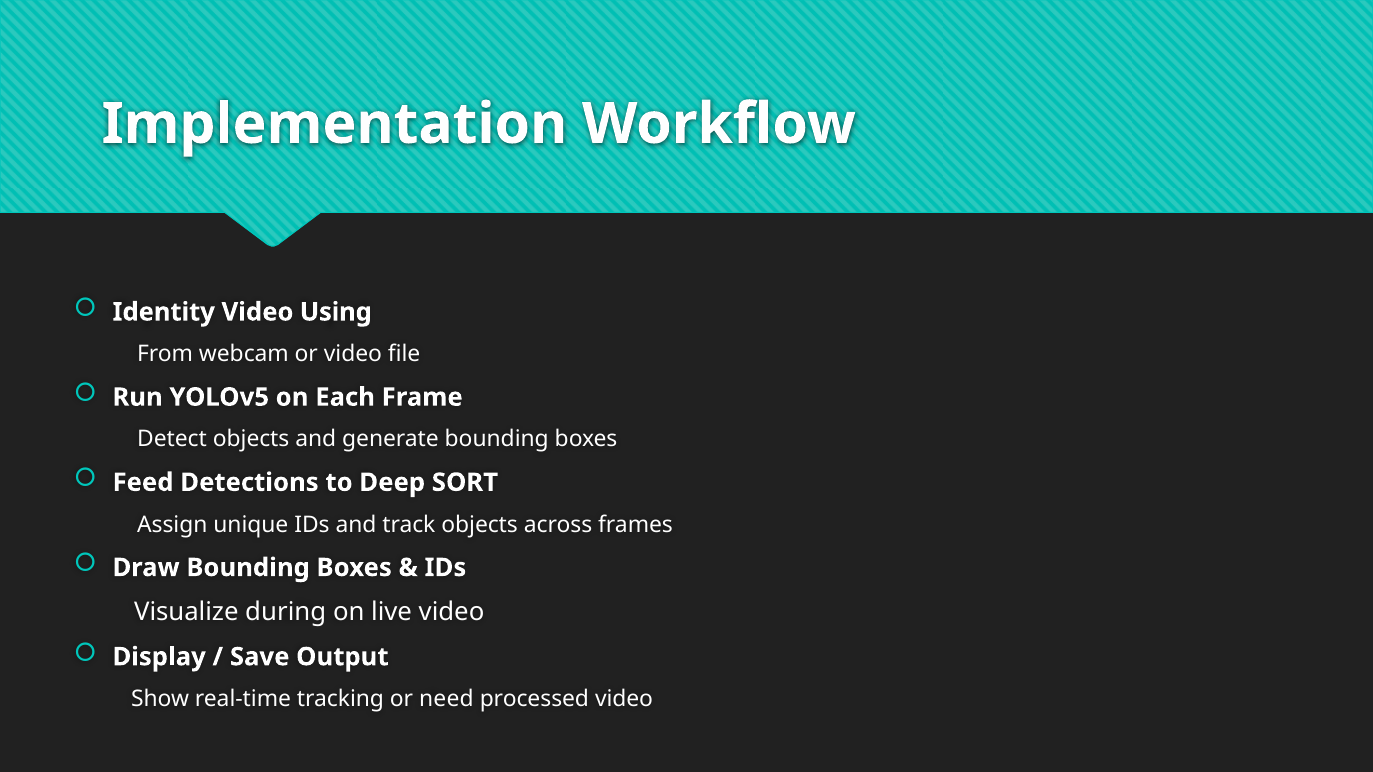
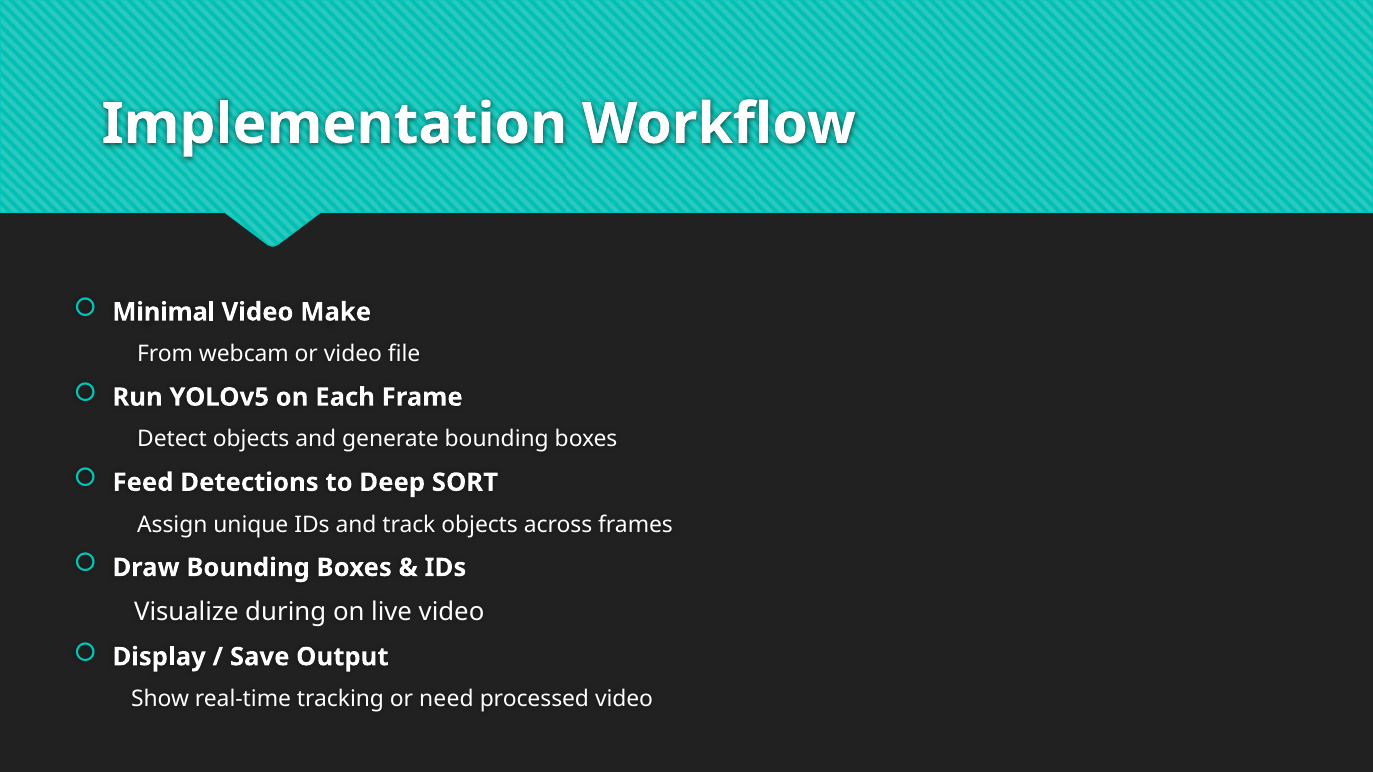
Identity: Identity -> Minimal
Using: Using -> Make
